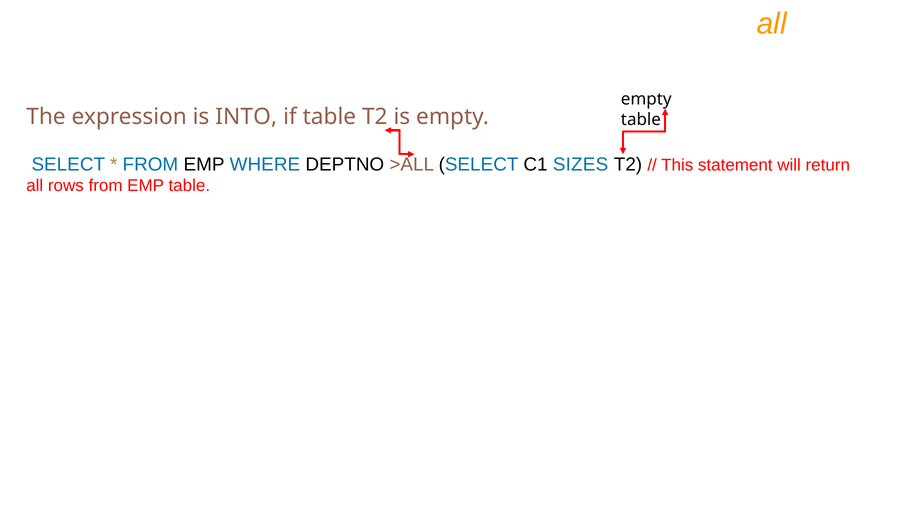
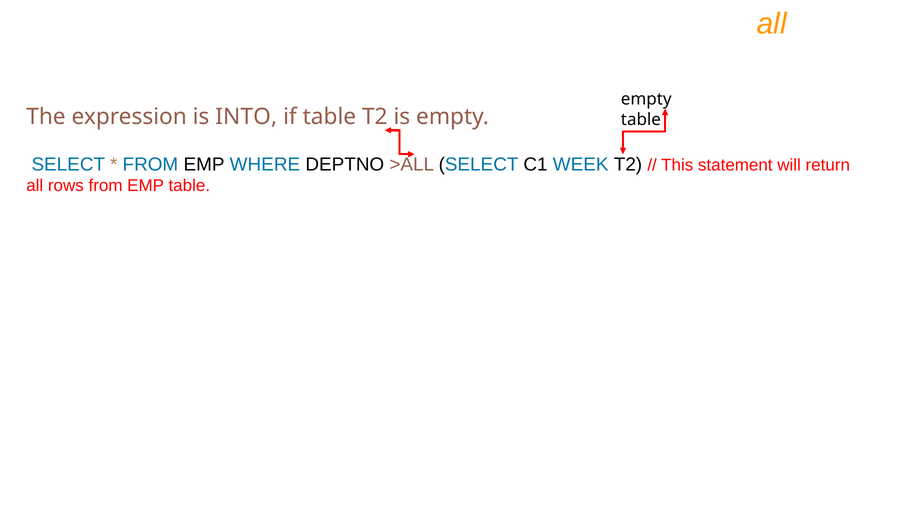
SIZES: SIZES -> WEEK
